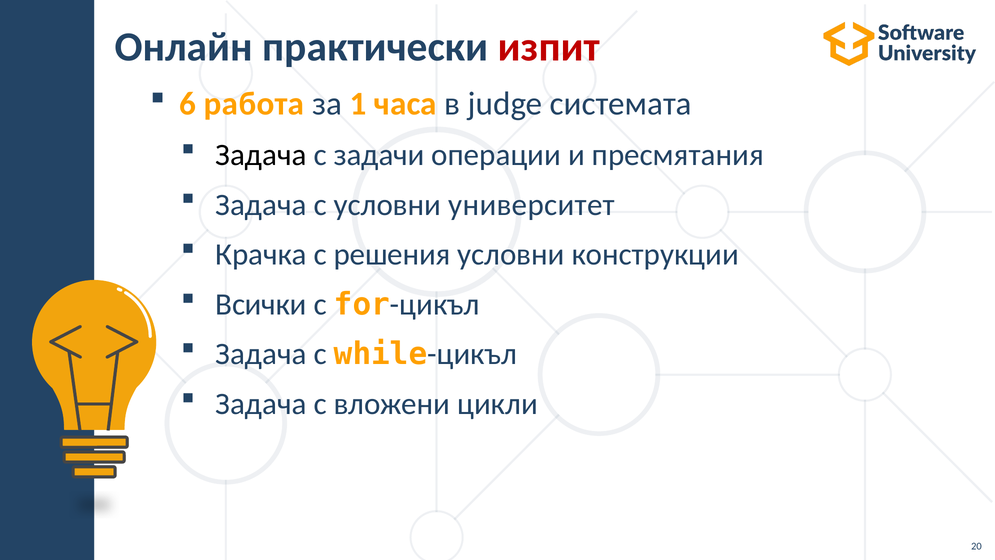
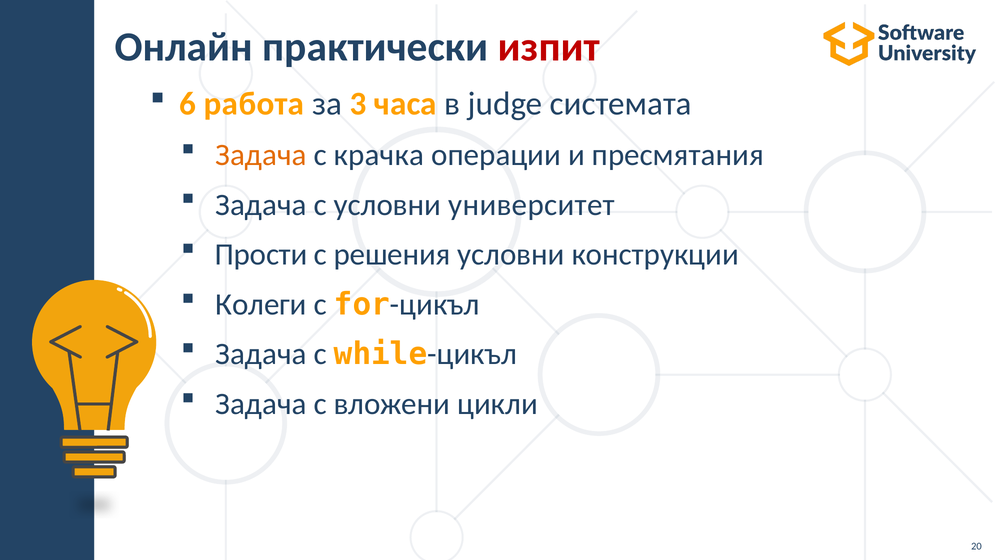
1: 1 -> 3
Задача at (261, 155) colour: black -> orange
задачи: задачи -> крачка
Крачка: Крачка -> Прости
Всички: Всички -> Колеги
